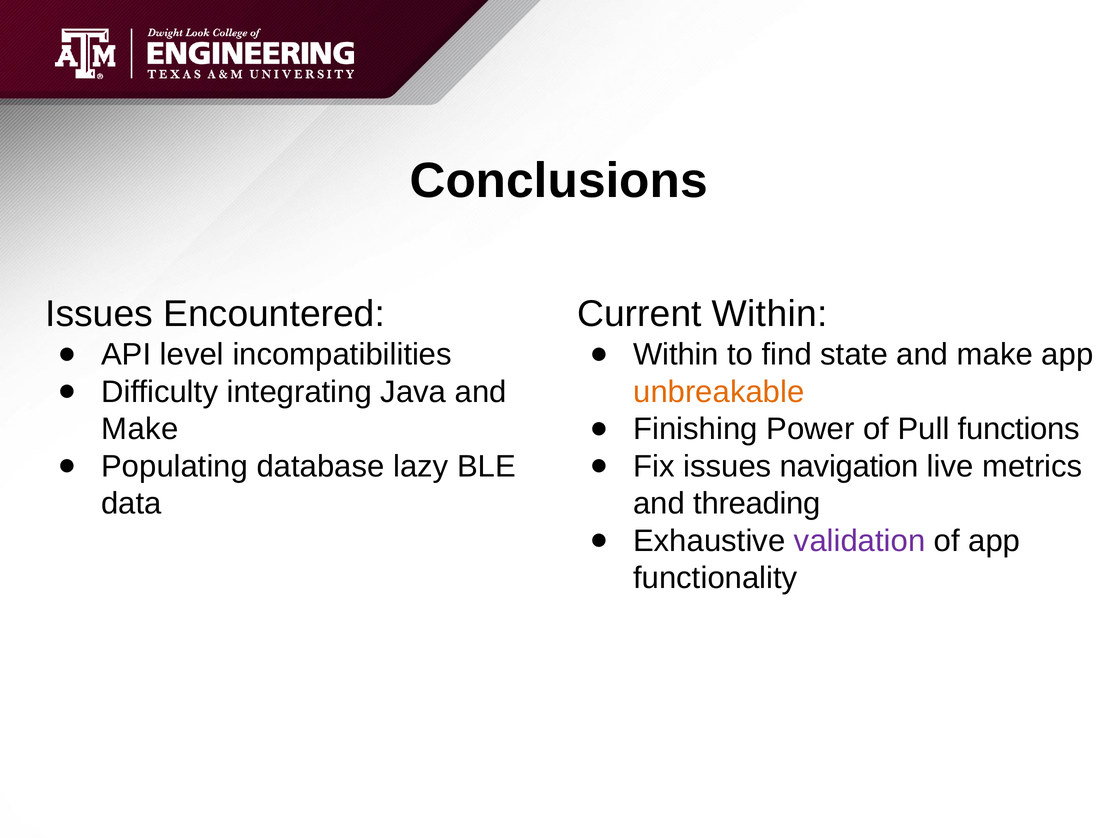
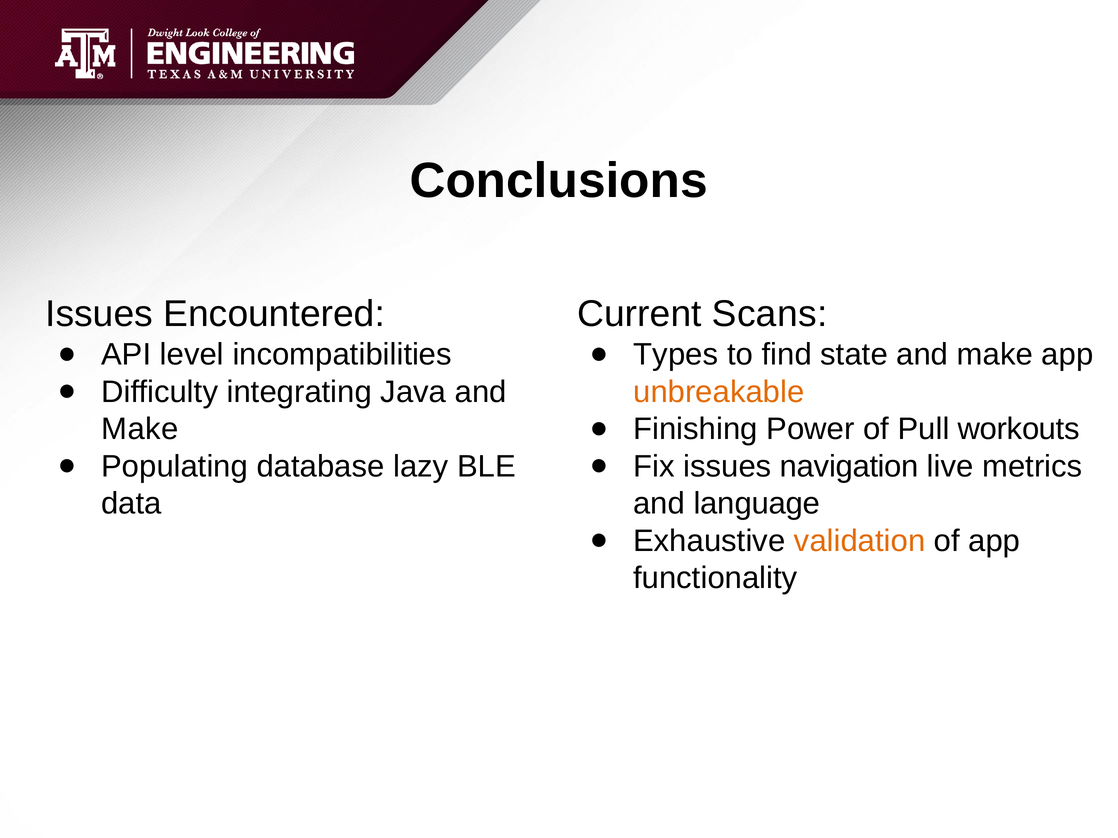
Current Within: Within -> Scans
Within at (676, 355): Within -> Types
functions: functions -> workouts
threading: threading -> language
validation colour: purple -> orange
